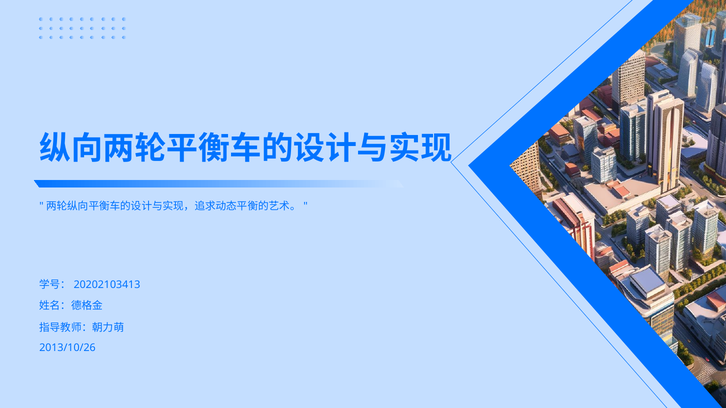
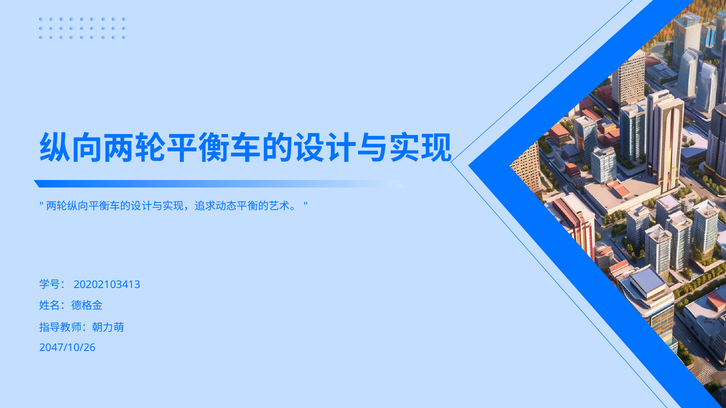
2013/10/26: 2013/10/26 -> 2047/10/26
